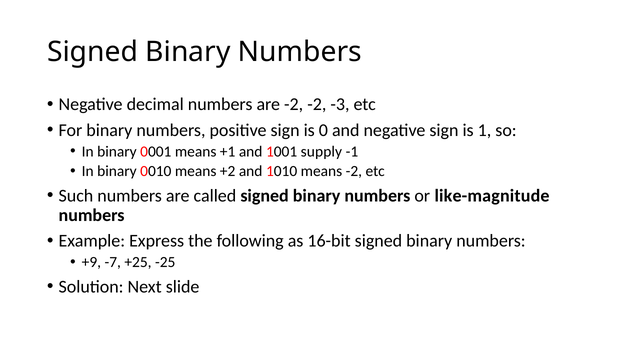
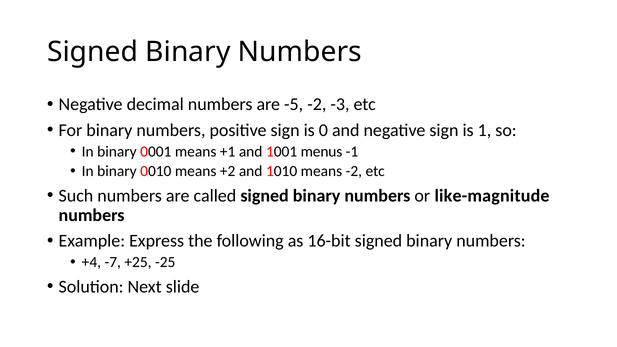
are -2: -2 -> -5
supply: supply -> menus
+9: +9 -> +4
